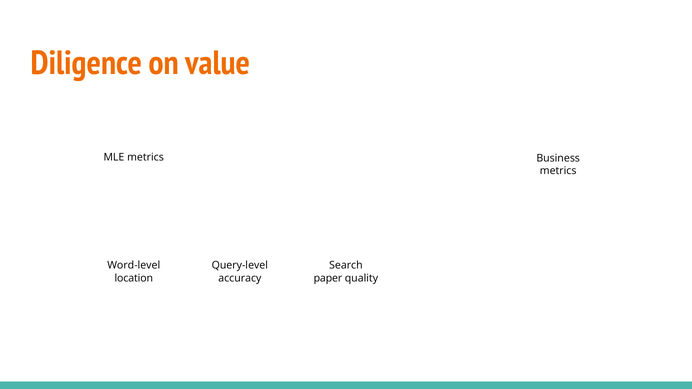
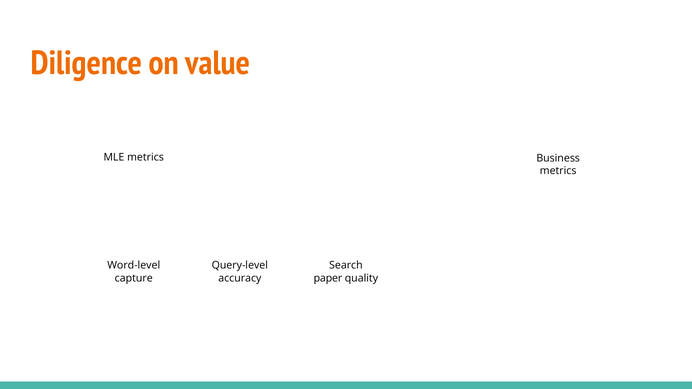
location: location -> capture
